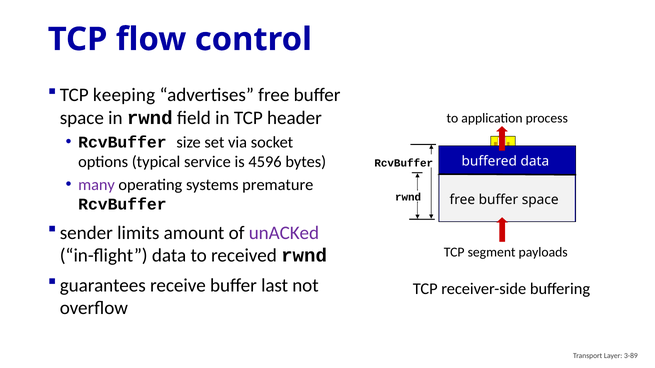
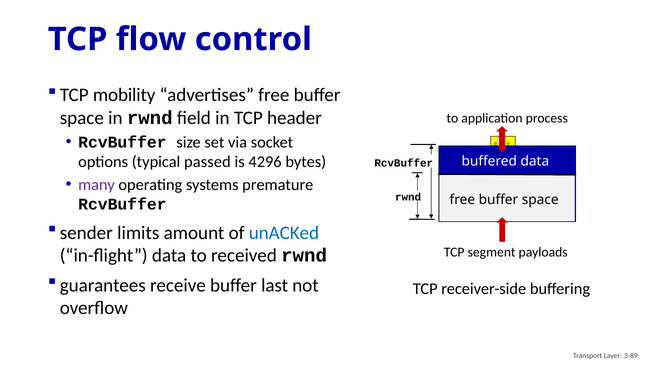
keeping: keeping -> mobility
service: service -> passed
4596: 4596 -> 4296
unACKed colour: purple -> blue
